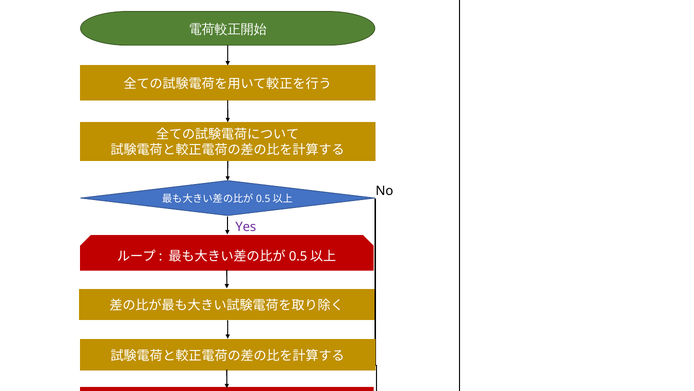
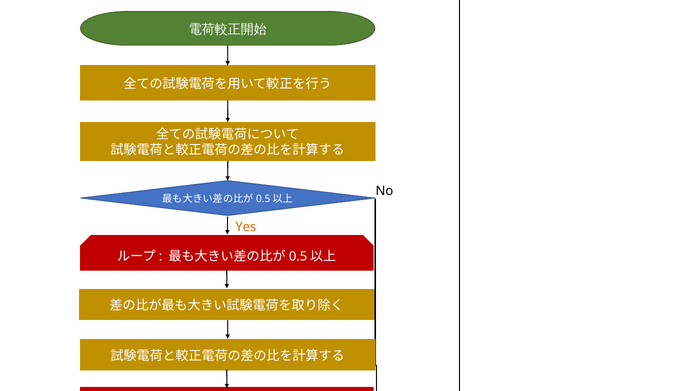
Yes colour: purple -> orange
